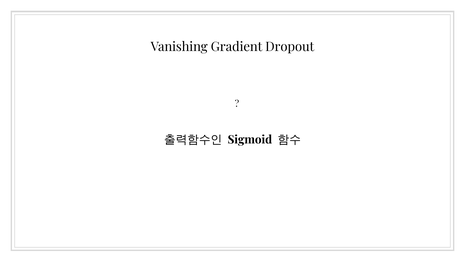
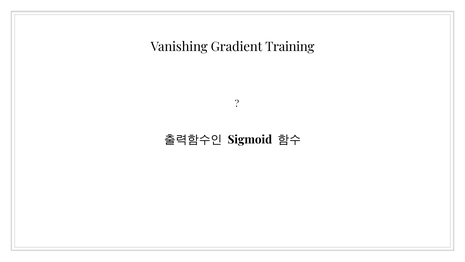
Dropout: Dropout -> Training
